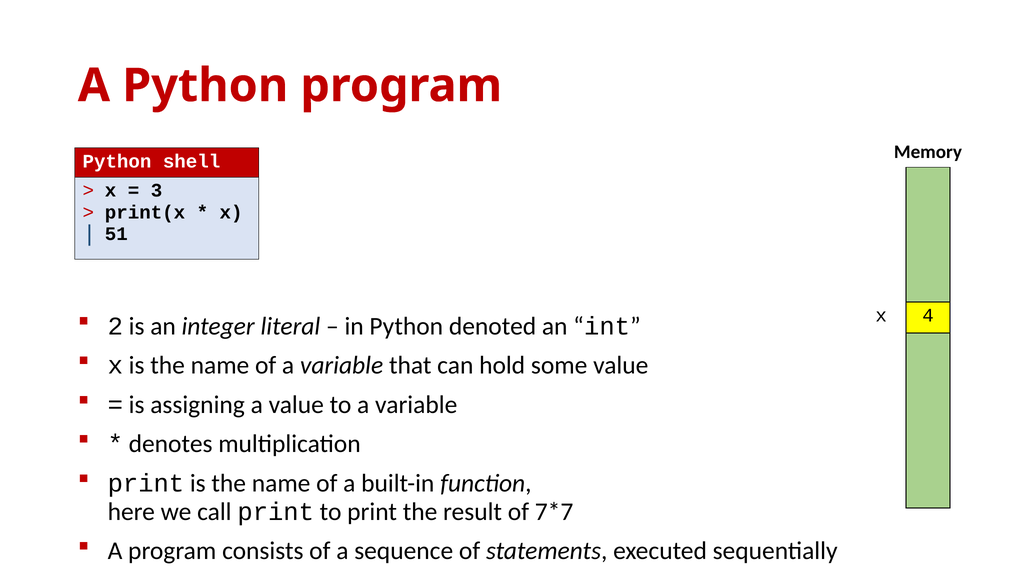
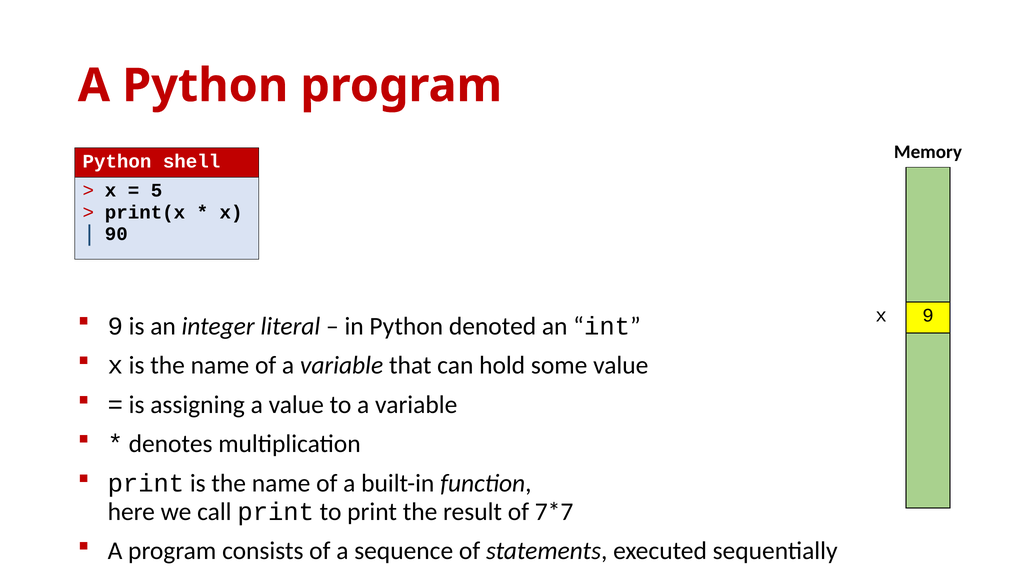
3: 3 -> 5
51: 51 -> 90
x 4: 4 -> 9
2 at (115, 326): 2 -> 9
